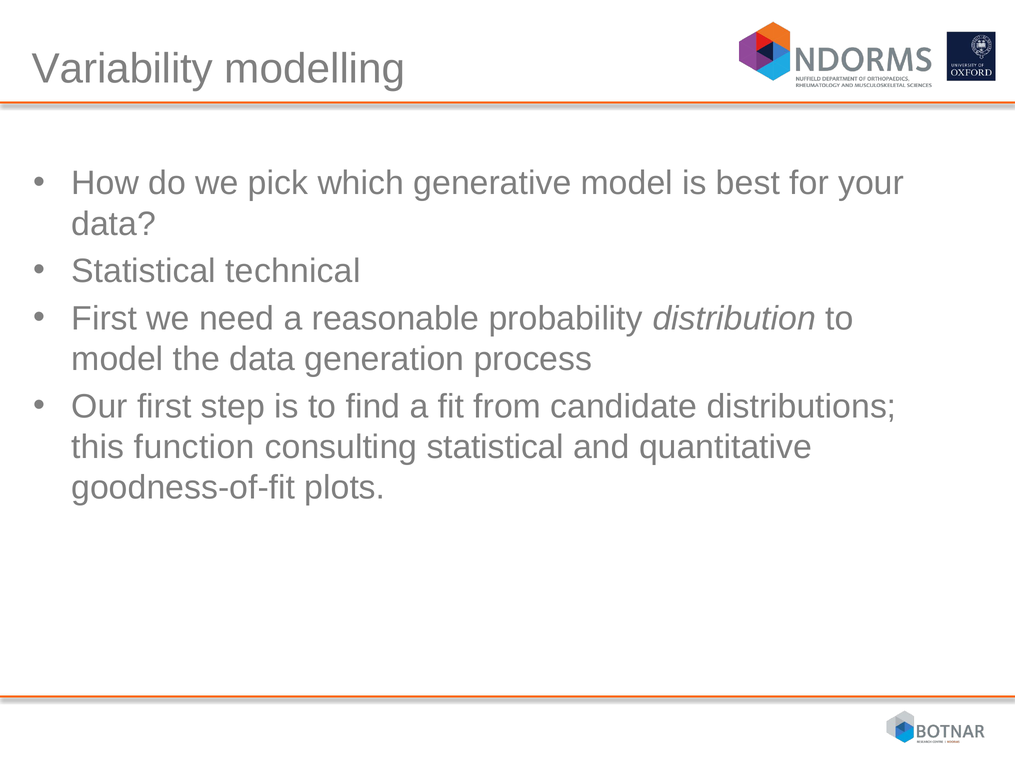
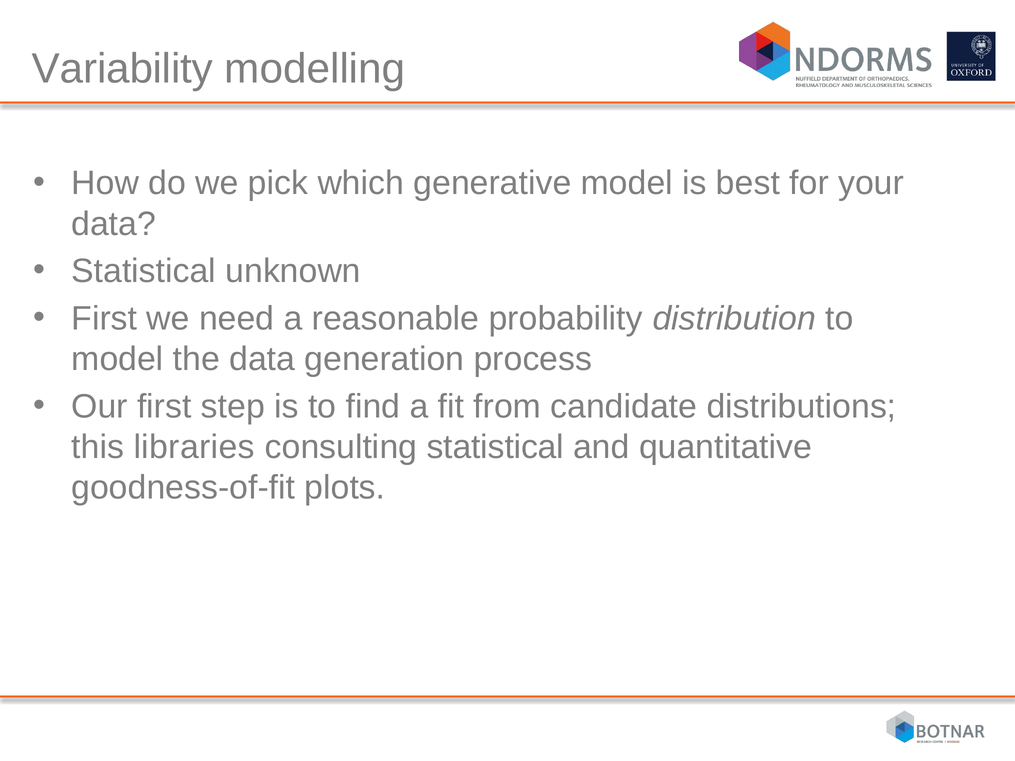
technical: technical -> unknown
function: function -> libraries
